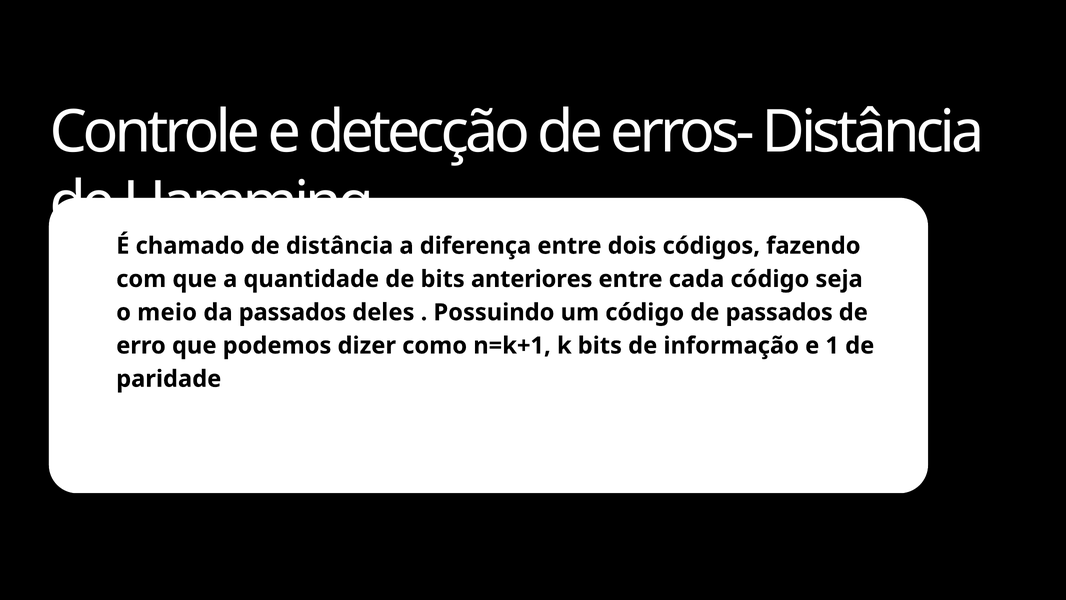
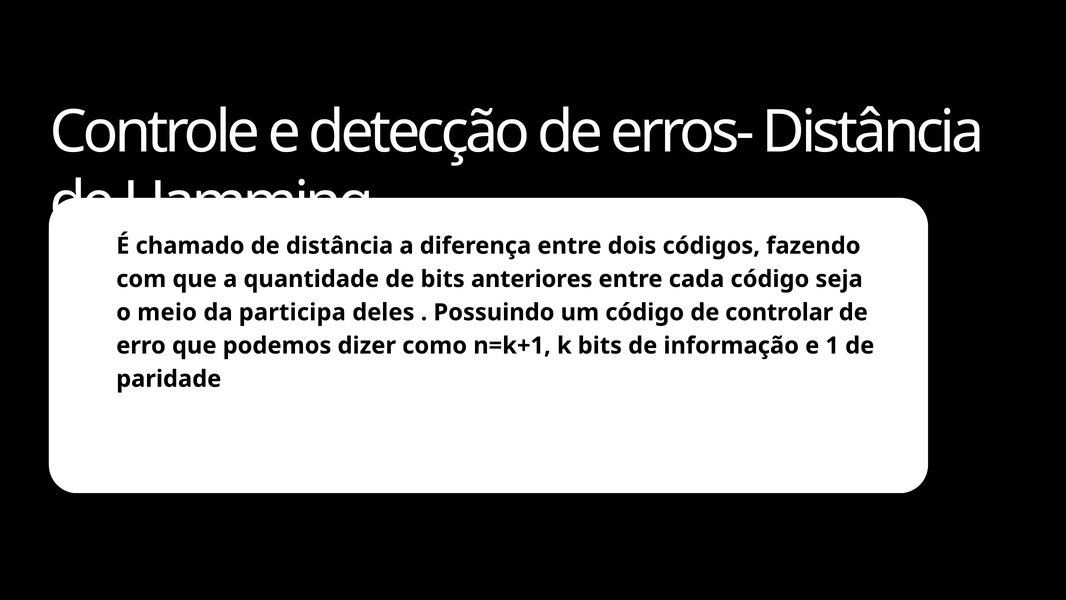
da passados: passados -> participa
de passados: passados -> controlar
